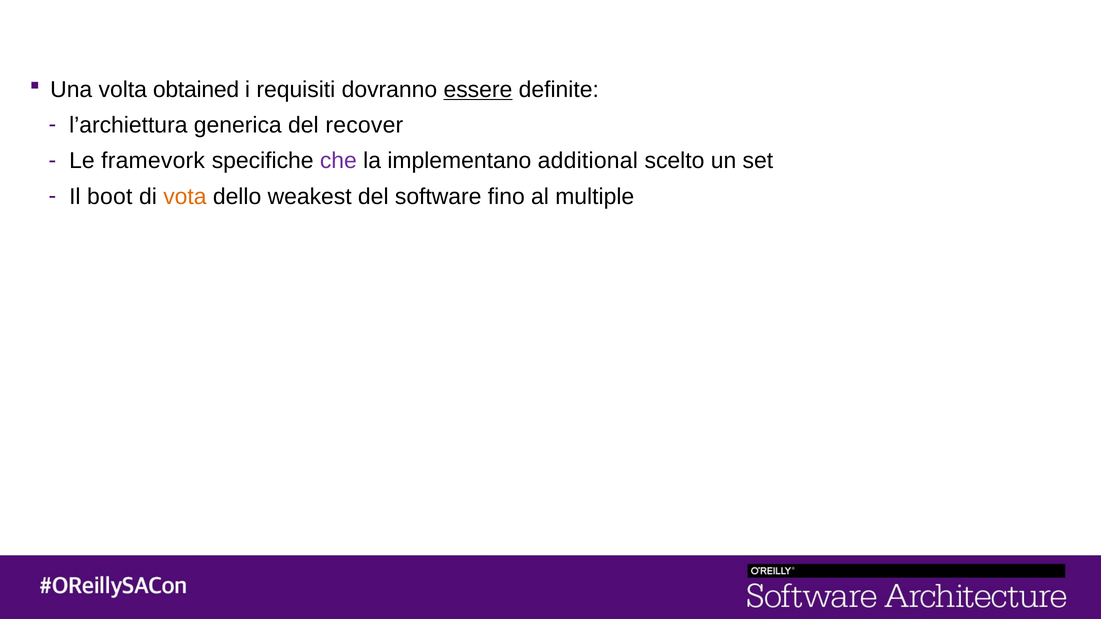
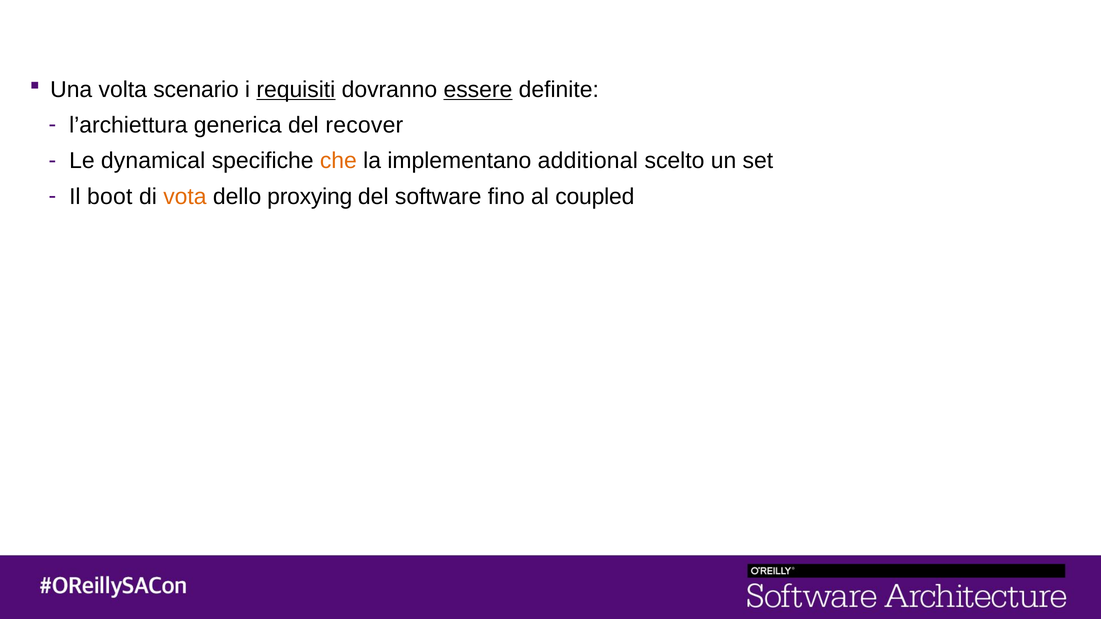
obtained: obtained -> scenario
requisiti underline: none -> present
framevork: framevork -> dynamical
che colour: purple -> orange
weakest: weakest -> proxying
multiple: multiple -> coupled
